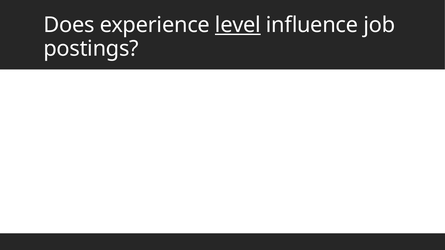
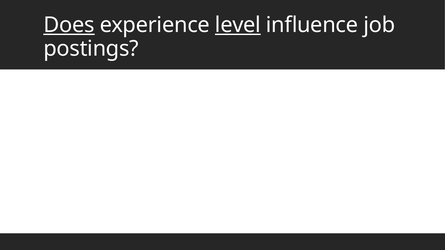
Does underline: none -> present
